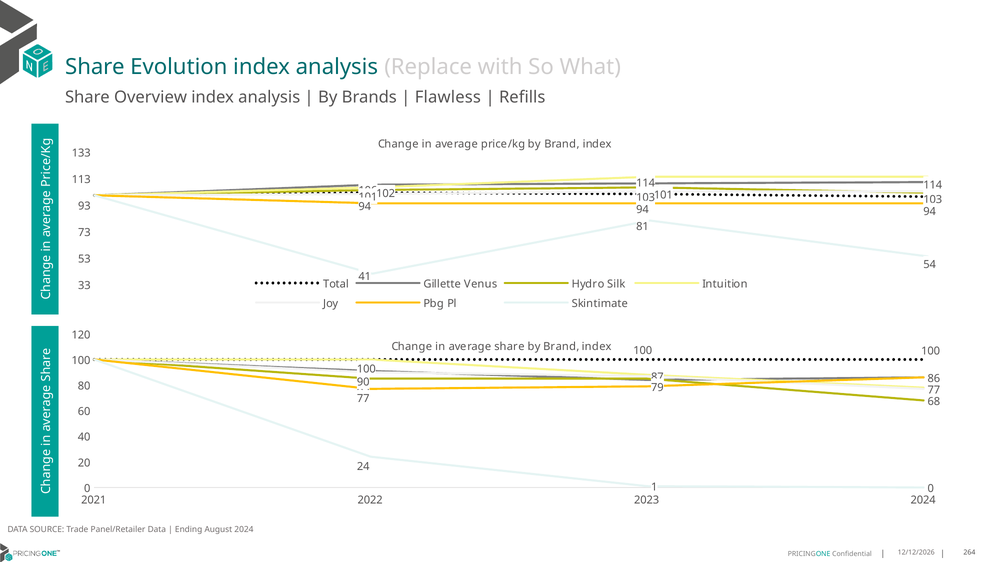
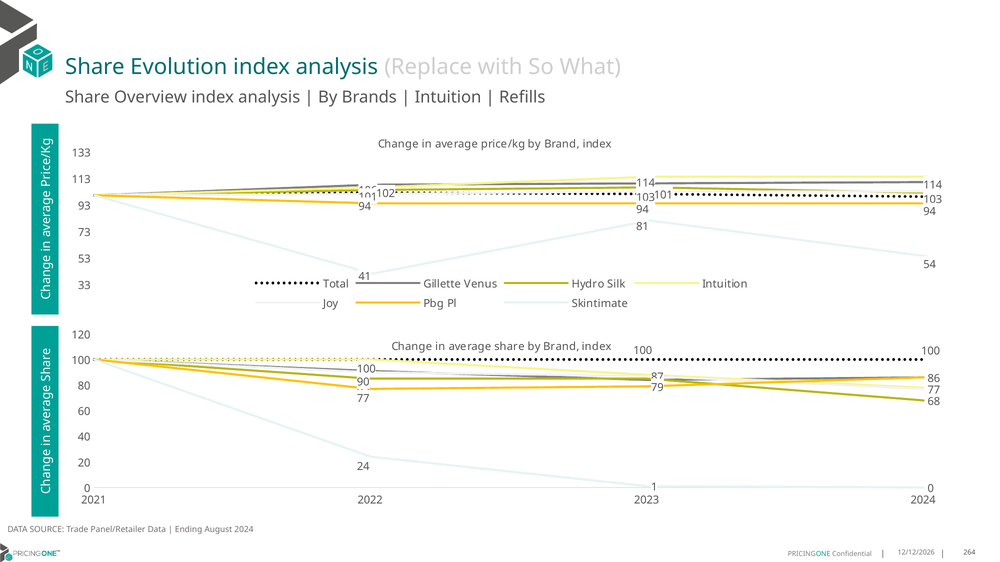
Flawless at (448, 97): Flawless -> Intuition
